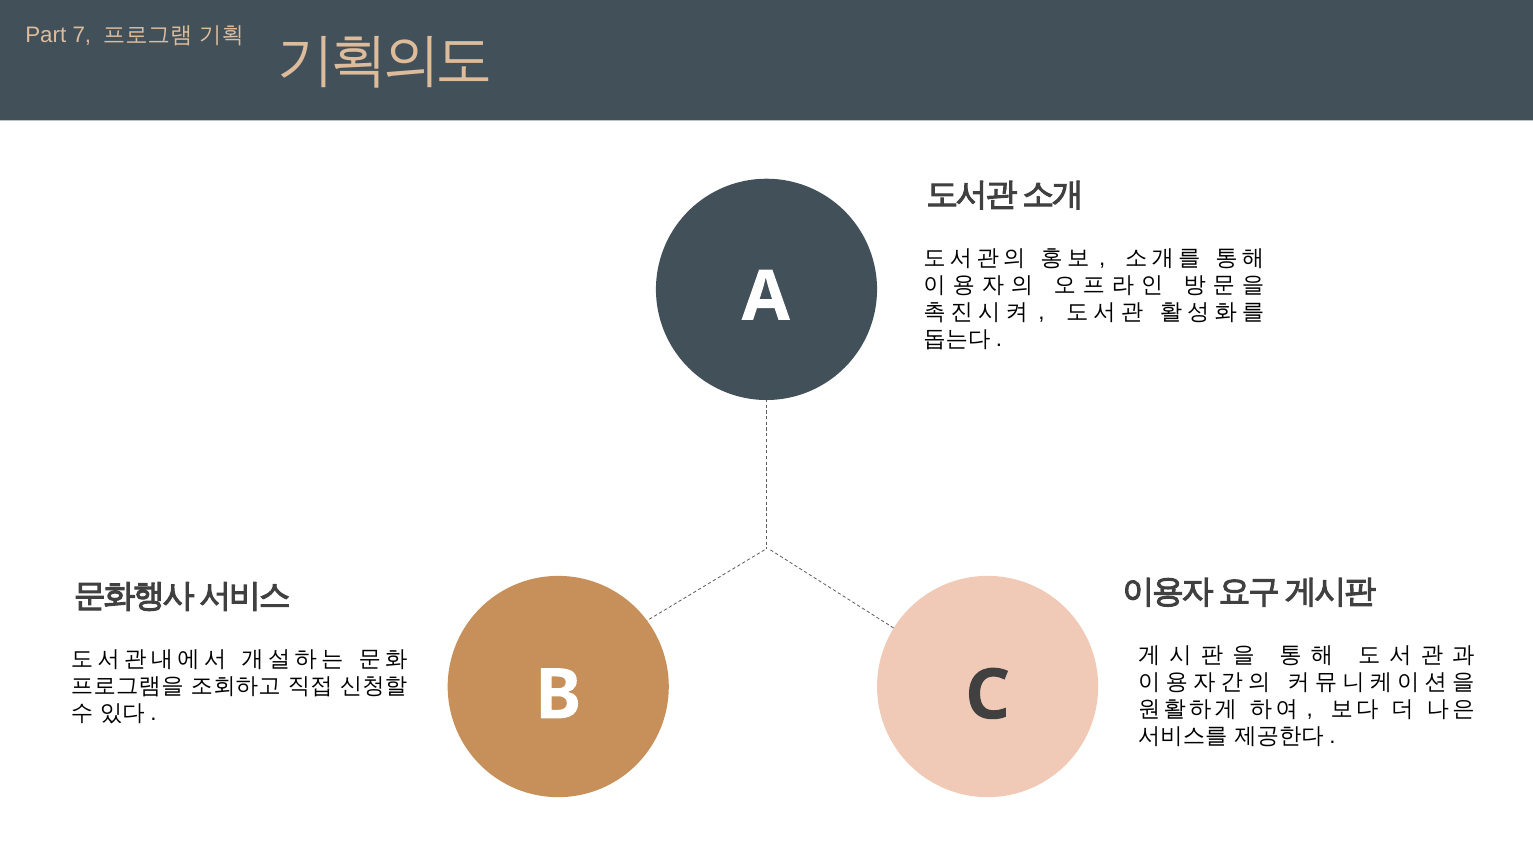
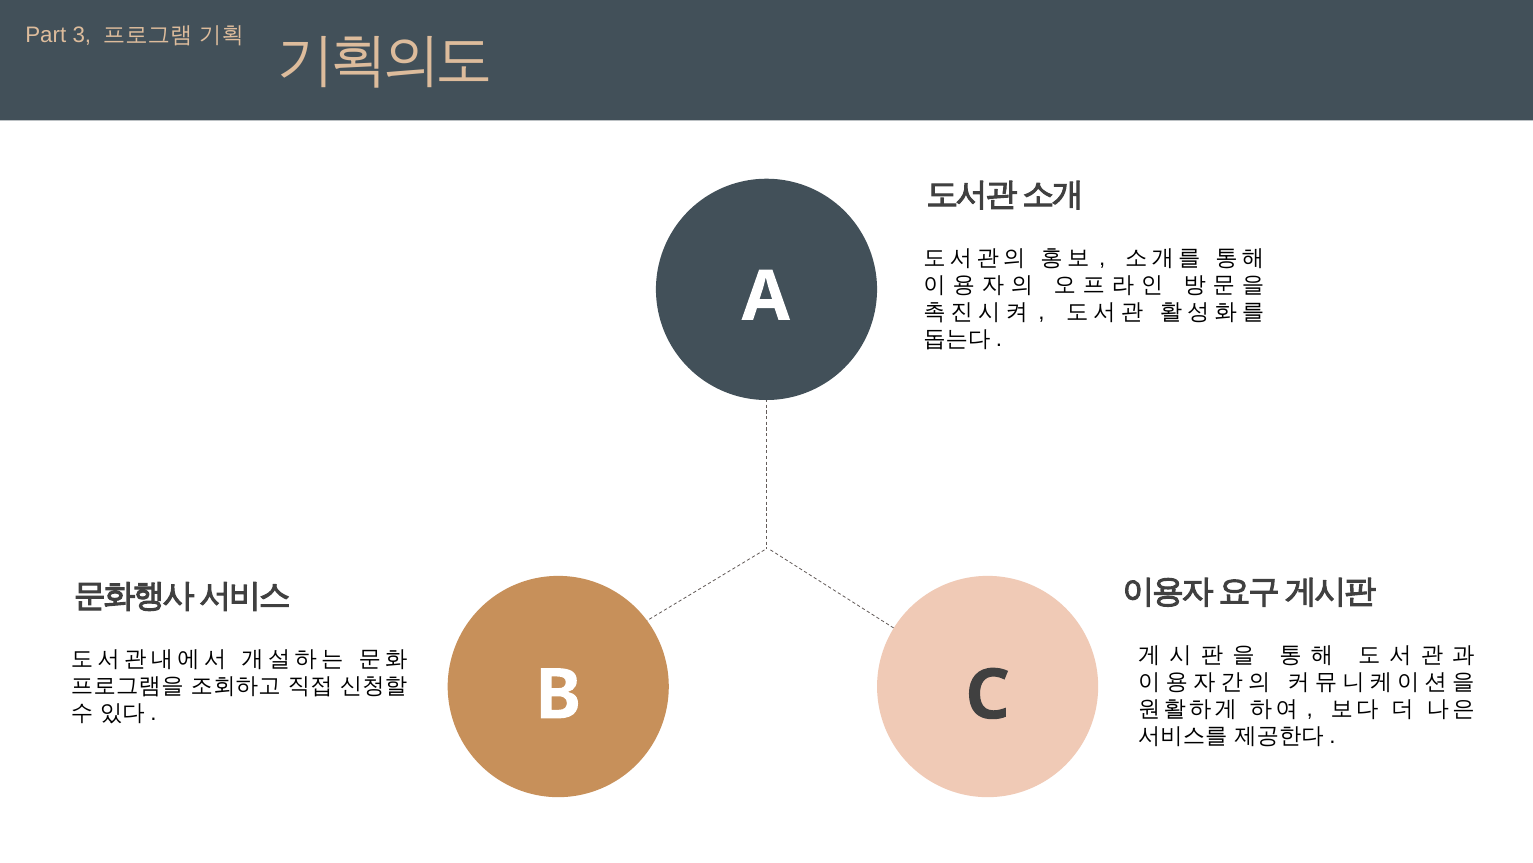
7: 7 -> 3
